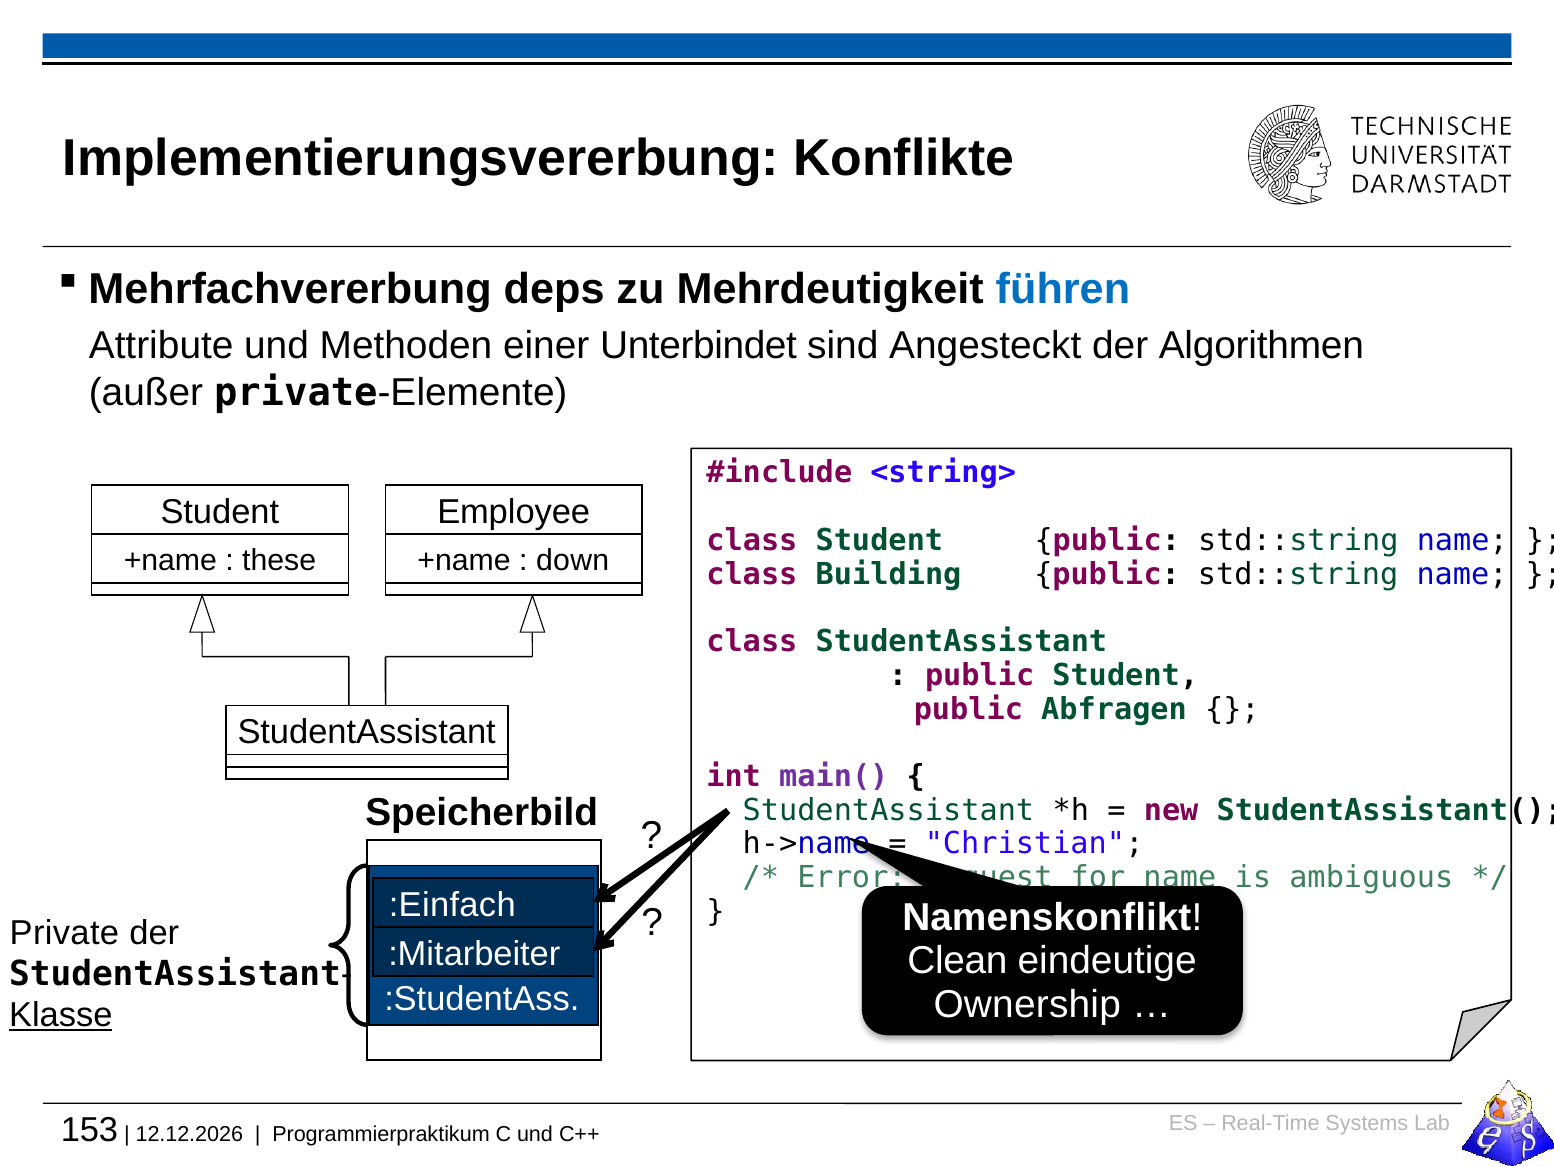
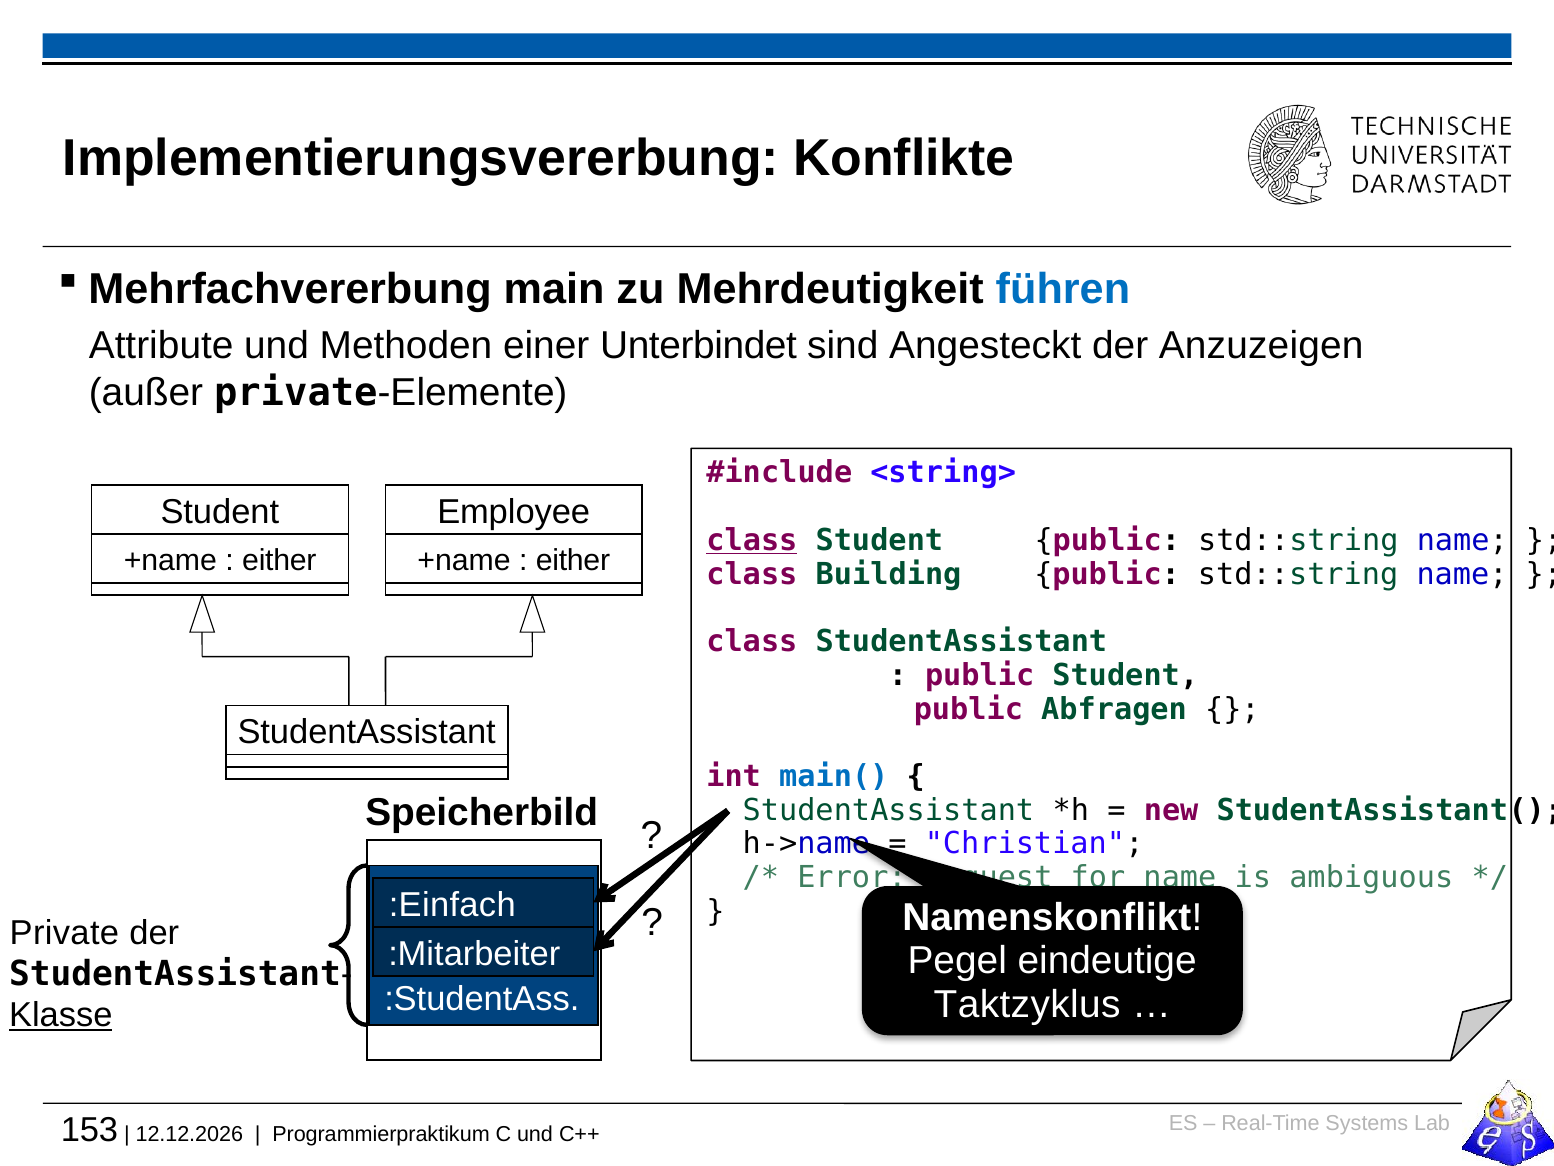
deps: deps -> main
Algorithmen: Algorithmen -> Anzuzeigen
class at (752, 540) underline: none -> present
these at (279, 561): these -> either
down at (573, 561): down -> either
main( colour: purple -> blue
Clean: Clean -> Pegel
Ownership: Ownership -> Taktzyklus
